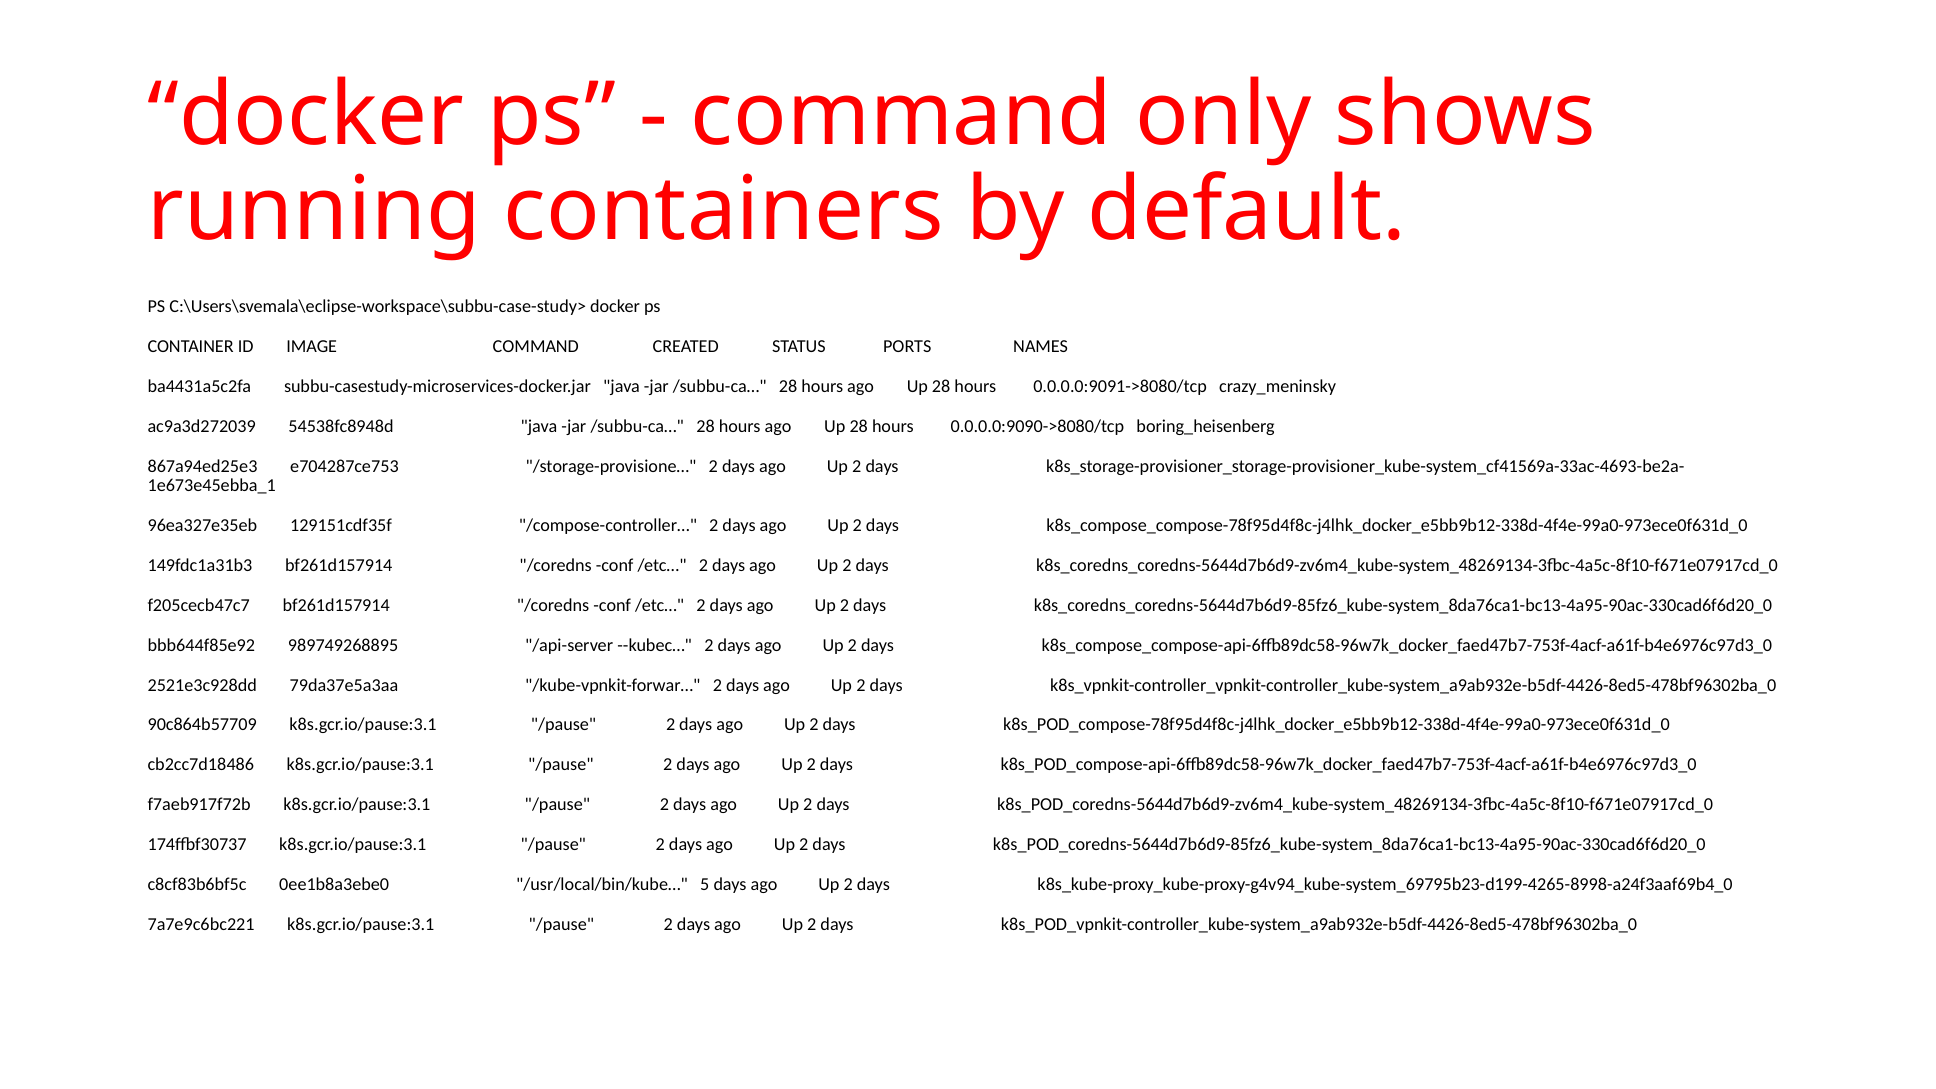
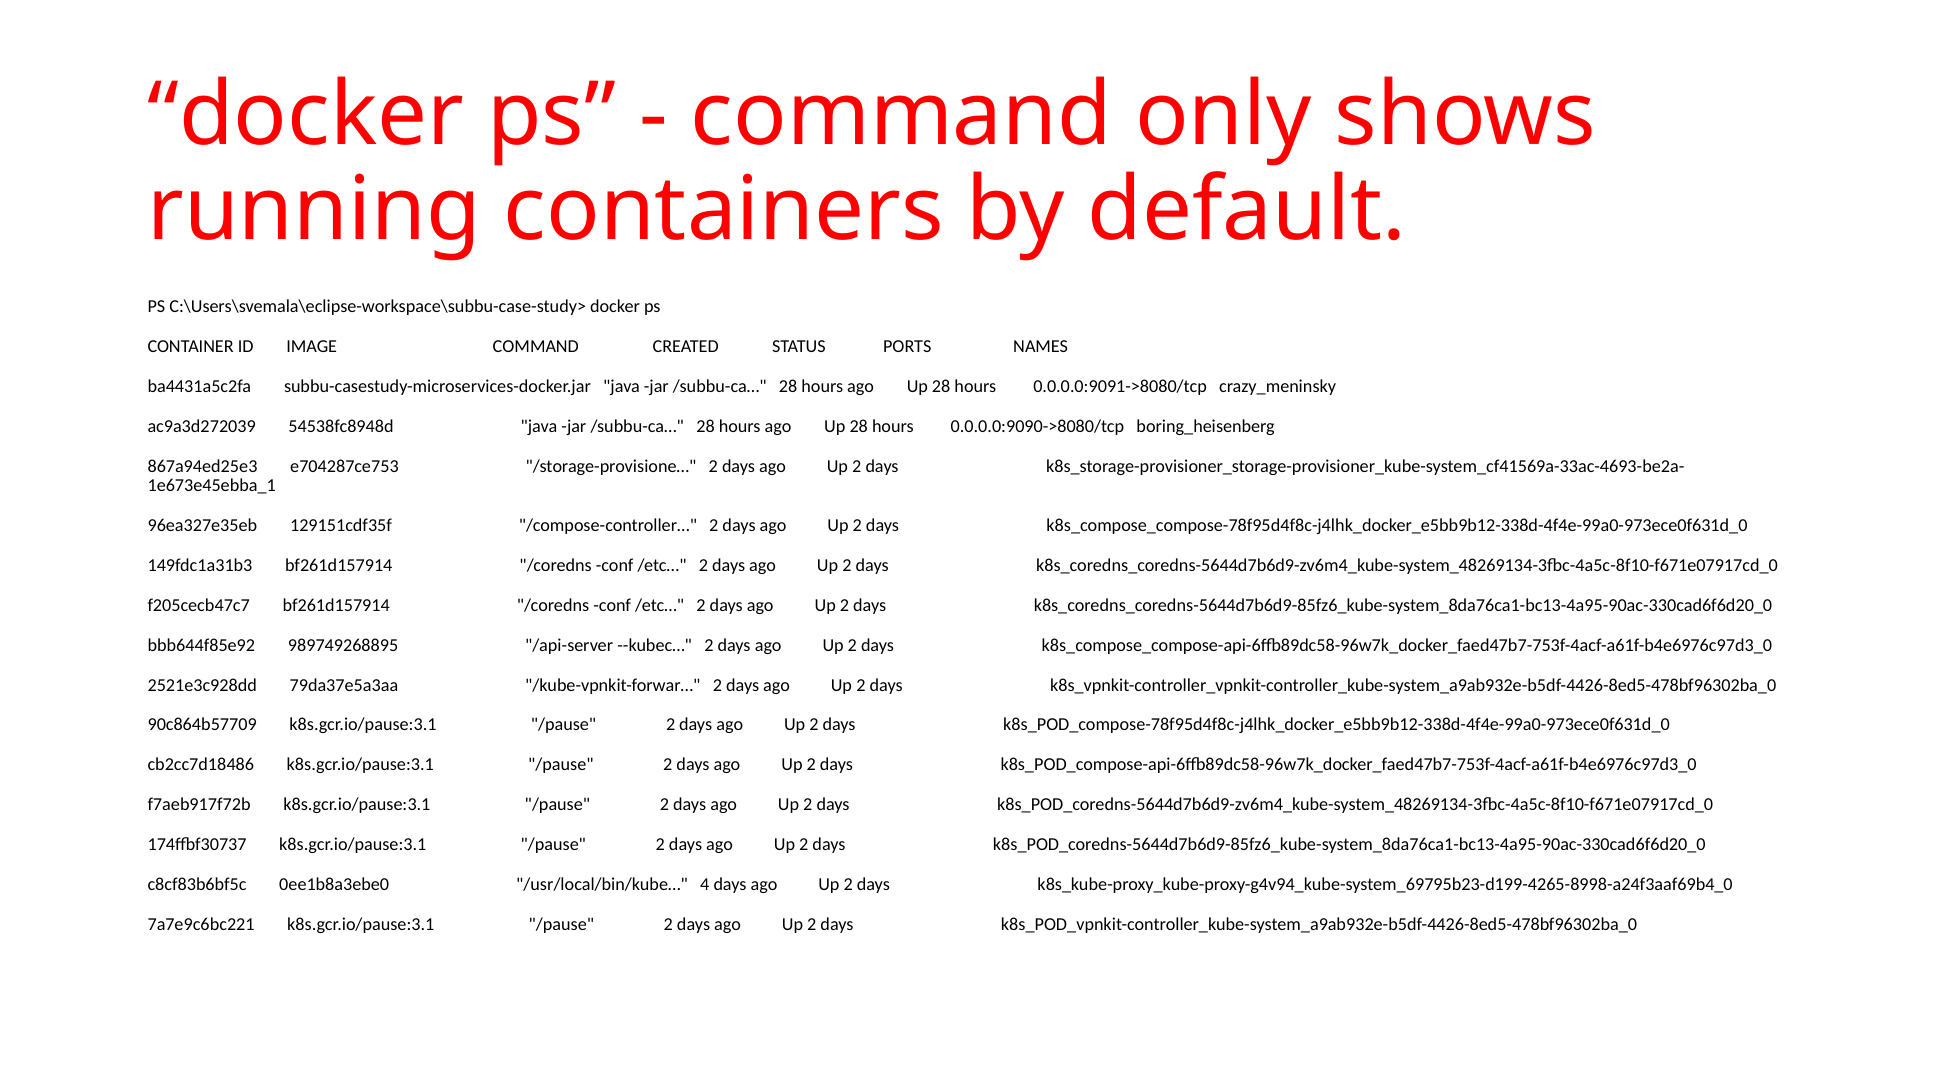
5: 5 -> 4
